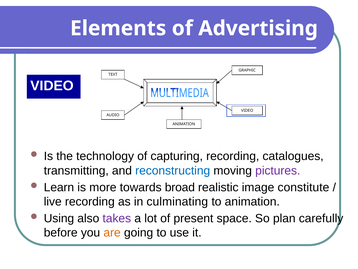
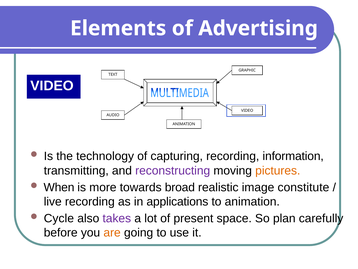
catalogues: catalogues -> information
reconstructing colour: blue -> purple
pictures colour: purple -> orange
Learn: Learn -> When
culminating: culminating -> applications
Using: Using -> Cycle
